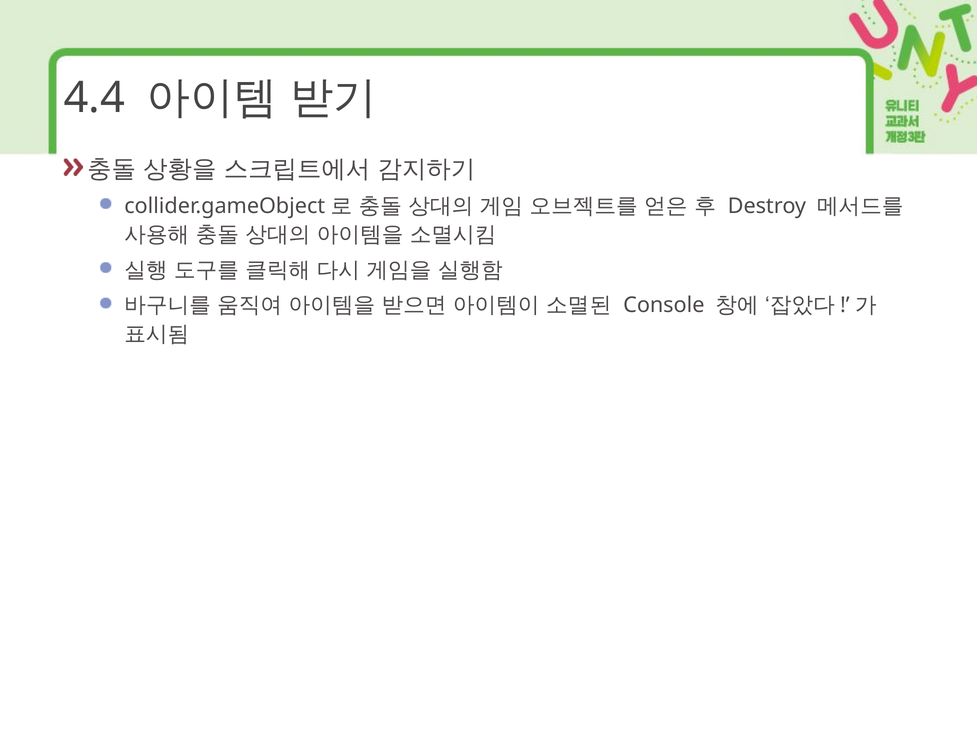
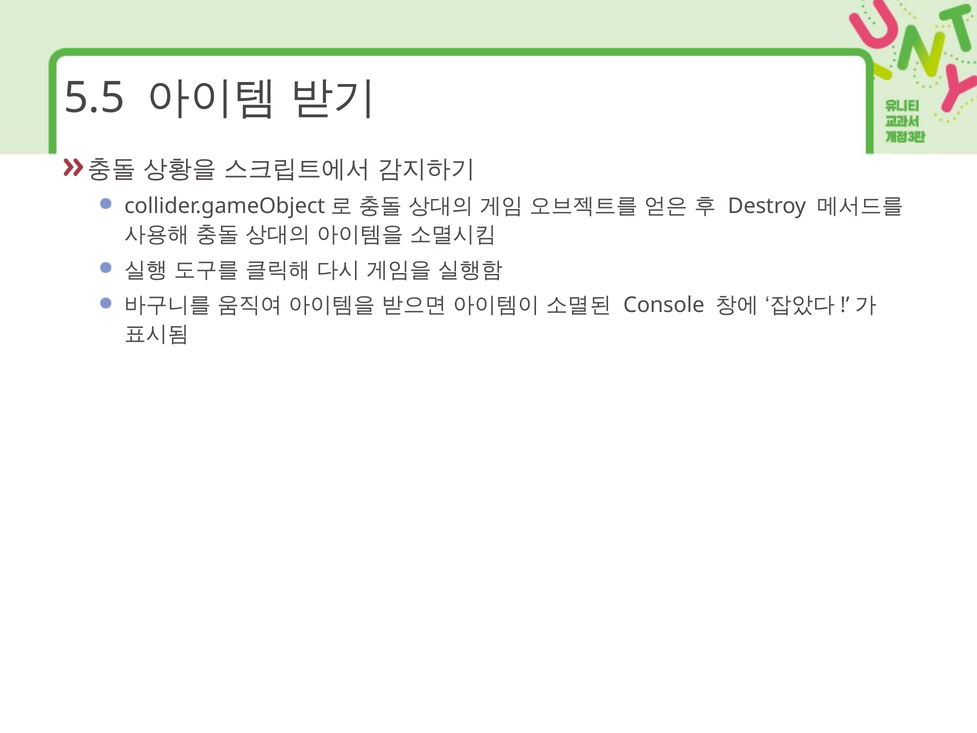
4.4: 4.4 -> 5.5
